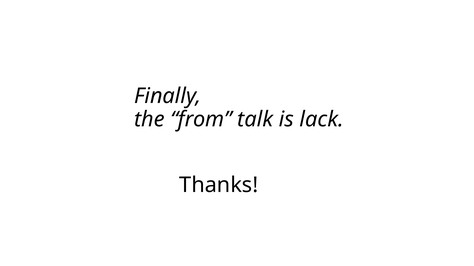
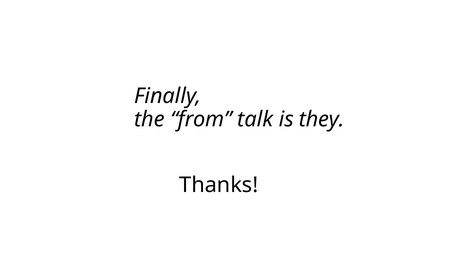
lack: lack -> they
